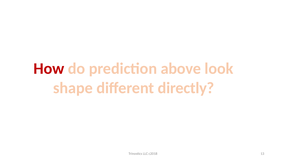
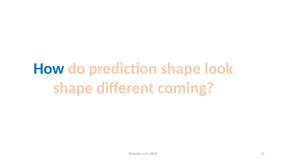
How colour: red -> blue
prediction above: above -> shape
directly: directly -> coming
